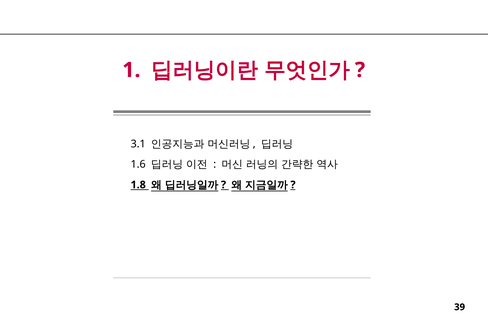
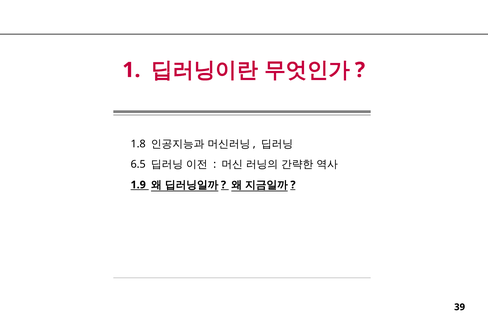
3.1: 3.1 -> 1.8
1.6: 1.6 -> 6.5
1.8: 1.8 -> 1.9
